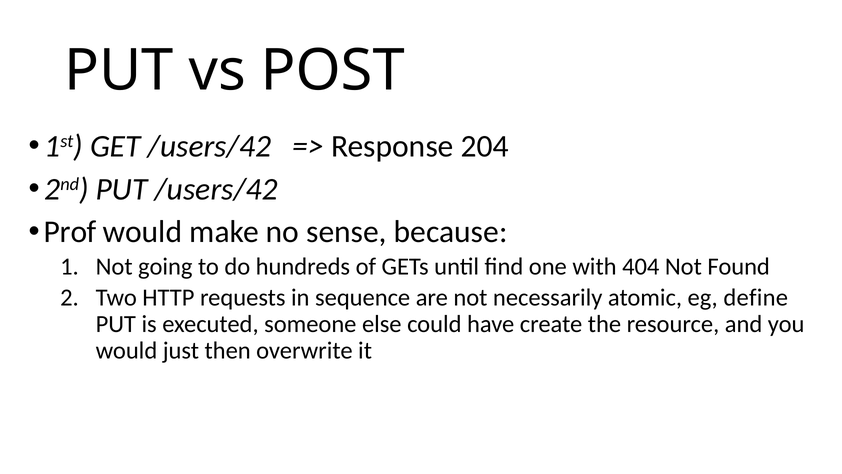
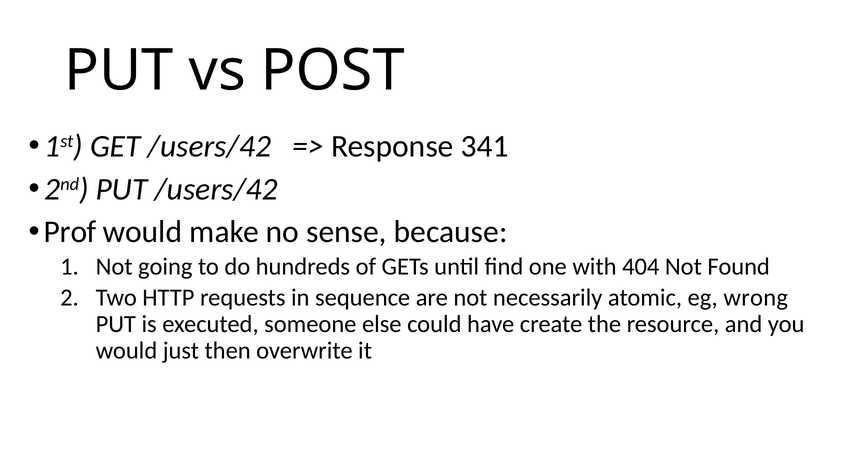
204: 204 -> 341
define: define -> wrong
